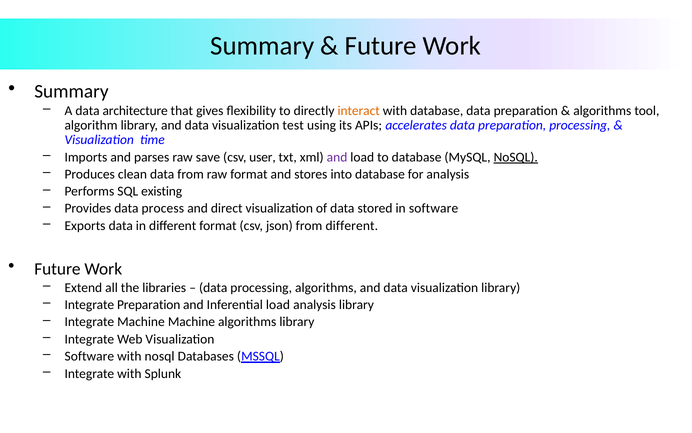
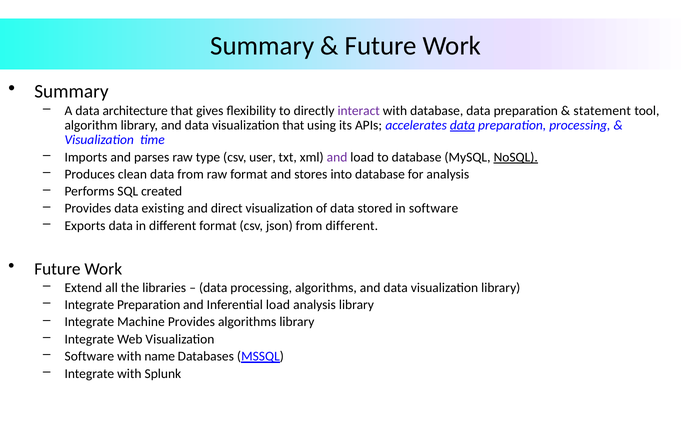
interact colour: orange -> purple
algorithms at (602, 111): algorithms -> statement
visualization test: test -> that
data at (463, 125) underline: none -> present
save: save -> type
existing: existing -> created
process: process -> existing
Machine Machine: Machine -> Provides
with nosql: nosql -> name
